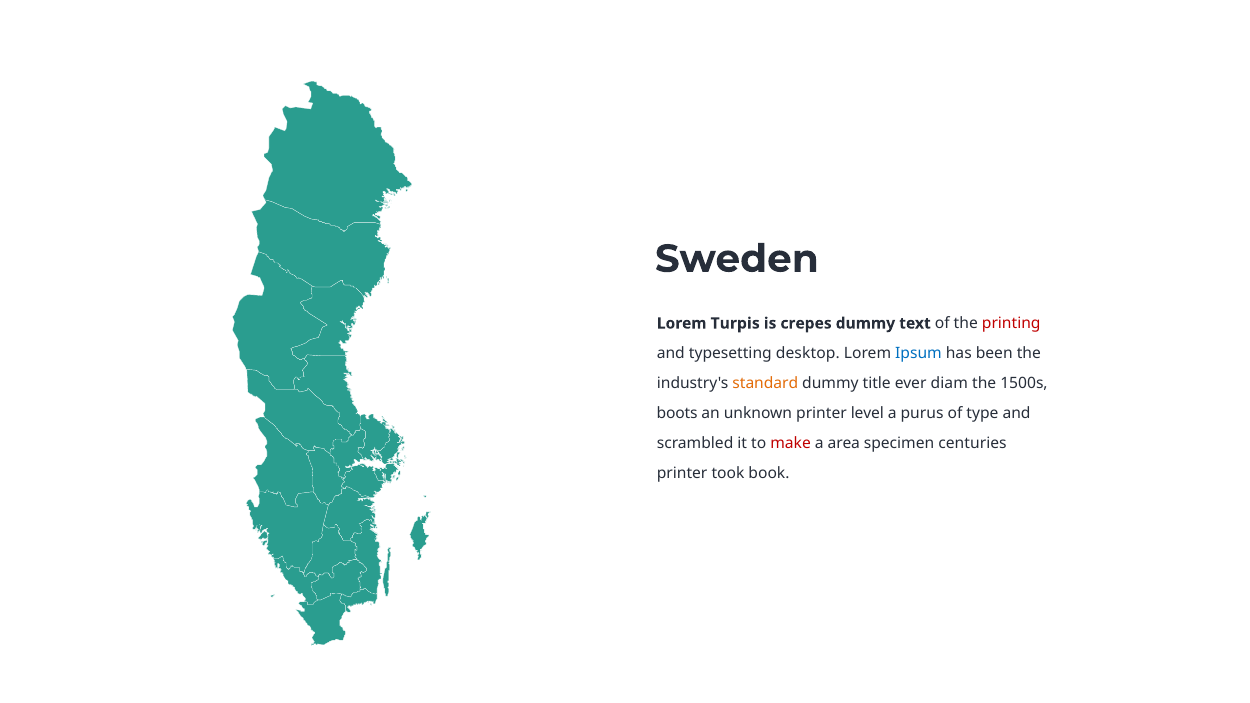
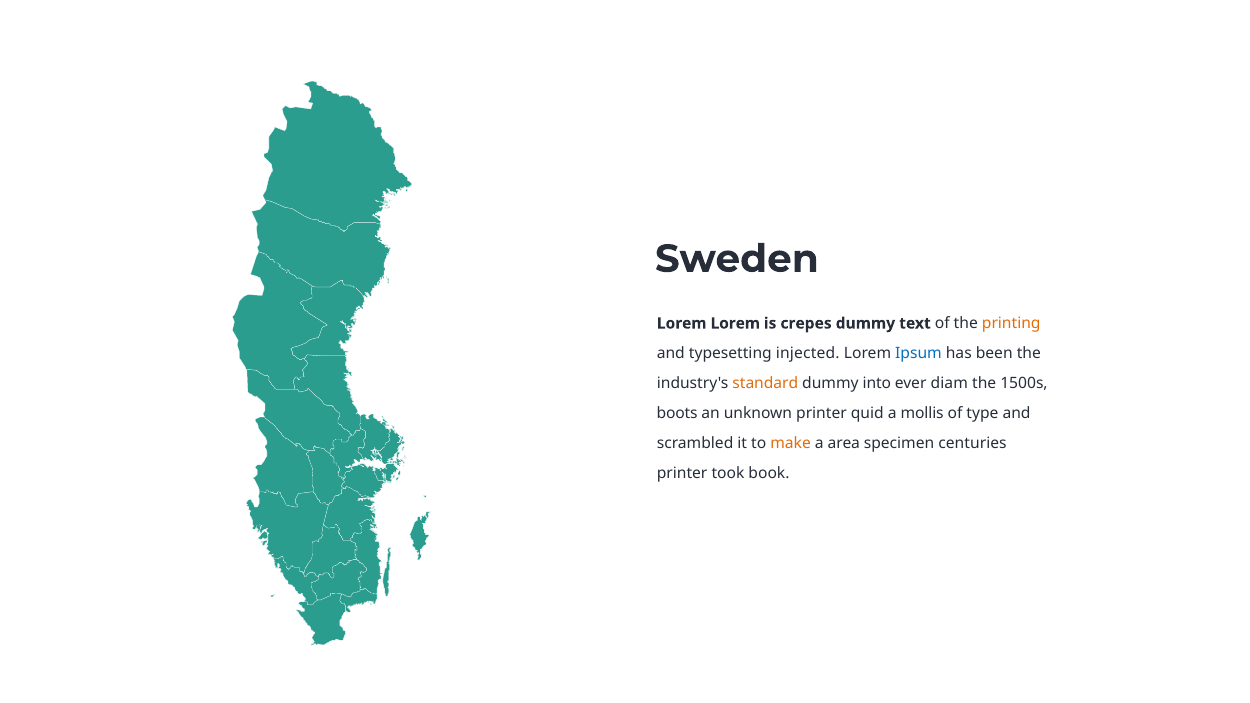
Lorem Turpis: Turpis -> Lorem
printing colour: red -> orange
desktop: desktop -> injected
title: title -> into
level: level -> quid
purus: purus -> mollis
make colour: red -> orange
